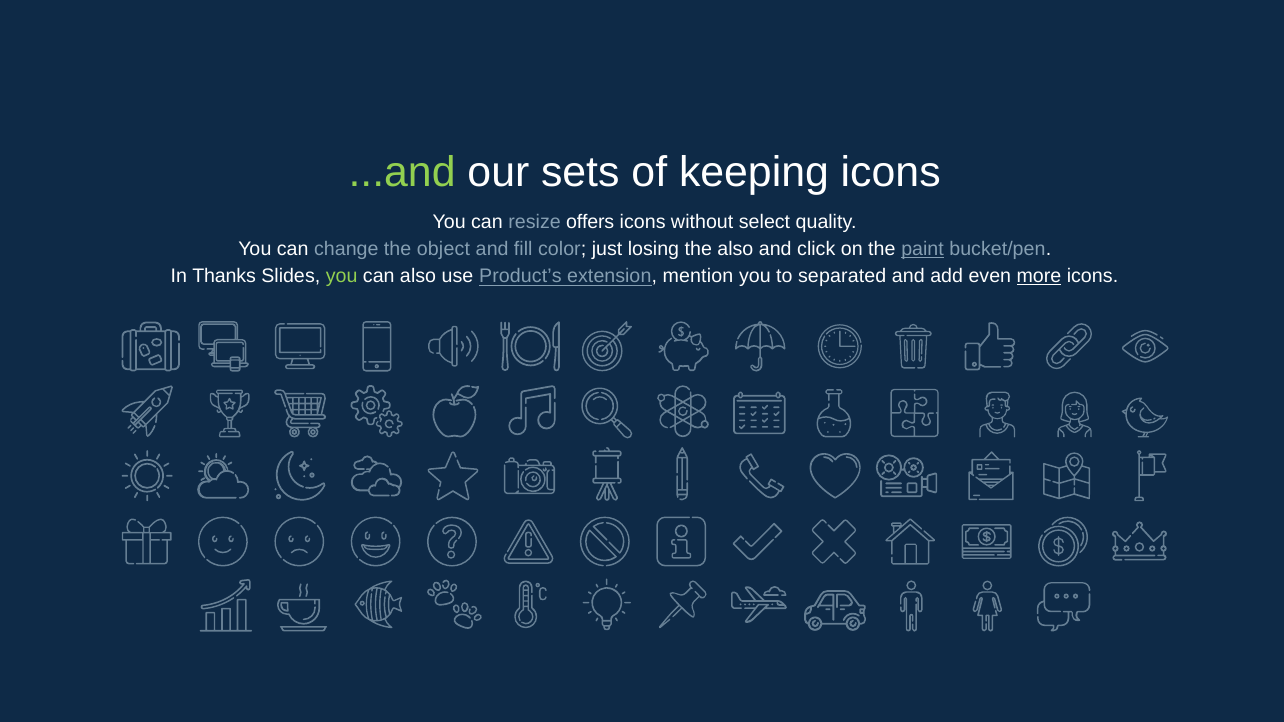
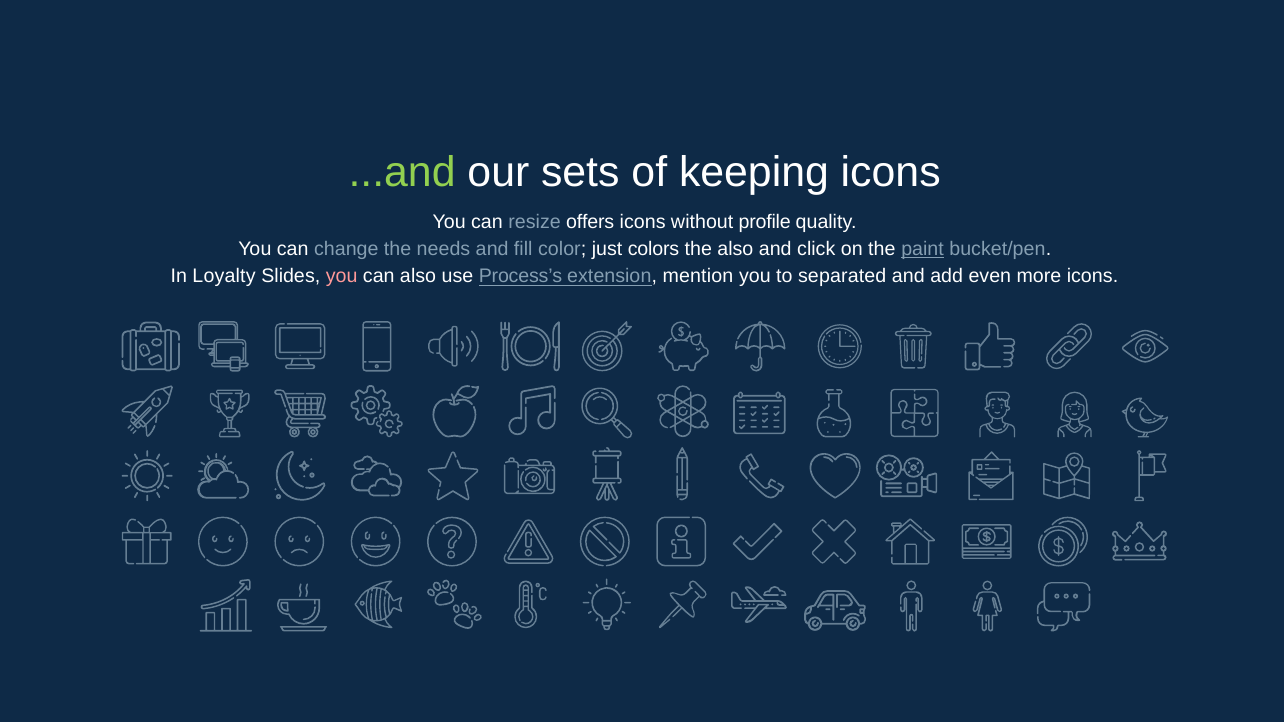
select: select -> profile
object: object -> needs
losing: losing -> colors
Thanks: Thanks -> Loyalty
you at (342, 277) colour: light green -> pink
Product’s: Product’s -> Process’s
more underline: present -> none
